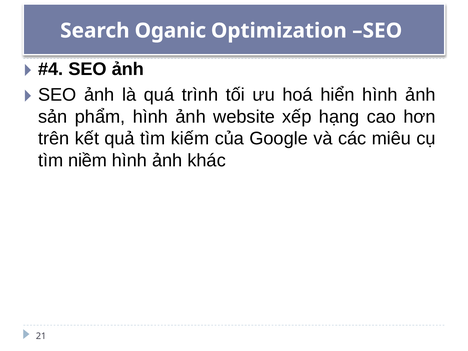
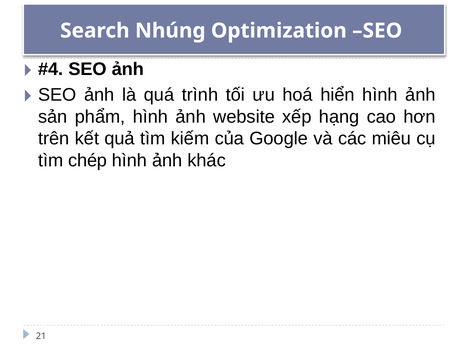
Oganic: Oganic -> Nhúng
niềm: niềm -> chép
